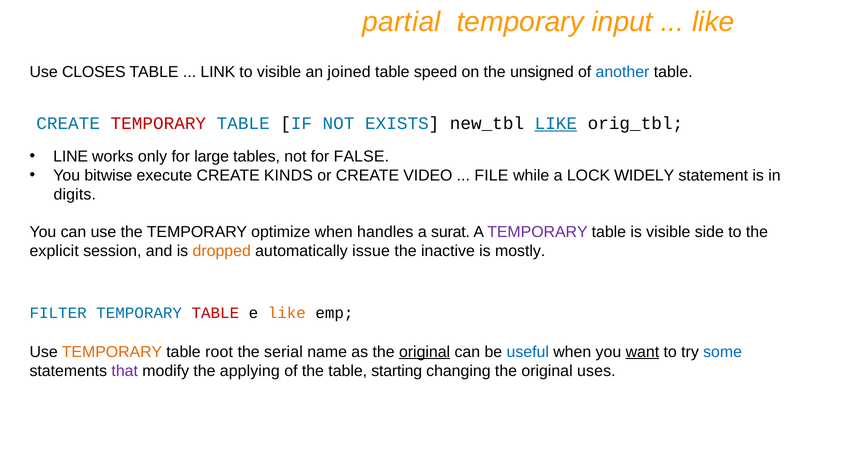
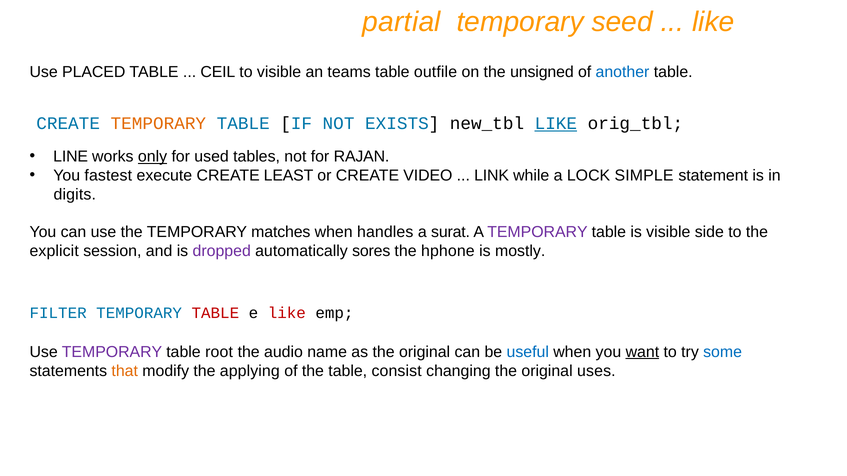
input: input -> seed
CLOSES: CLOSES -> PLACED
LINK: LINK -> CEIL
joined: joined -> teams
speed: speed -> outfile
TEMPORARY at (158, 124) colour: red -> orange
only underline: none -> present
large: large -> used
FALSE: FALSE -> RAJAN
bitwise: bitwise -> fastest
KINDS: KINDS -> LEAST
FILE: FILE -> LINK
WIDELY: WIDELY -> SIMPLE
optimize: optimize -> matches
dropped colour: orange -> purple
issue: issue -> sores
inactive: inactive -> hphone
like at (287, 313) colour: orange -> red
TEMPORARY at (112, 352) colour: orange -> purple
serial: serial -> audio
original at (425, 352) underline: present -> none
that colour: purple -> orange
starting: starting -> consist
